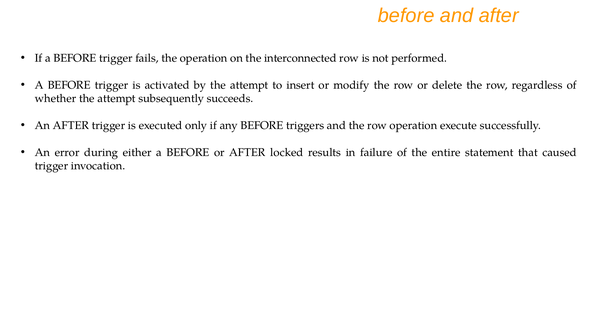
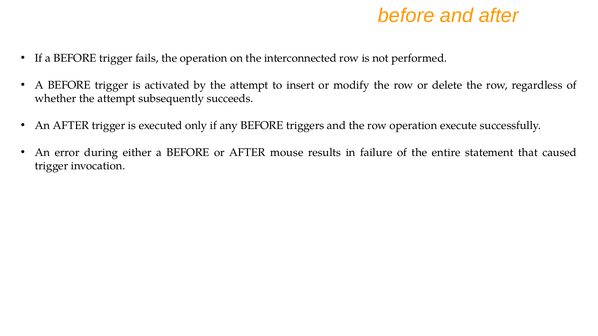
locked: locked -> mouse
